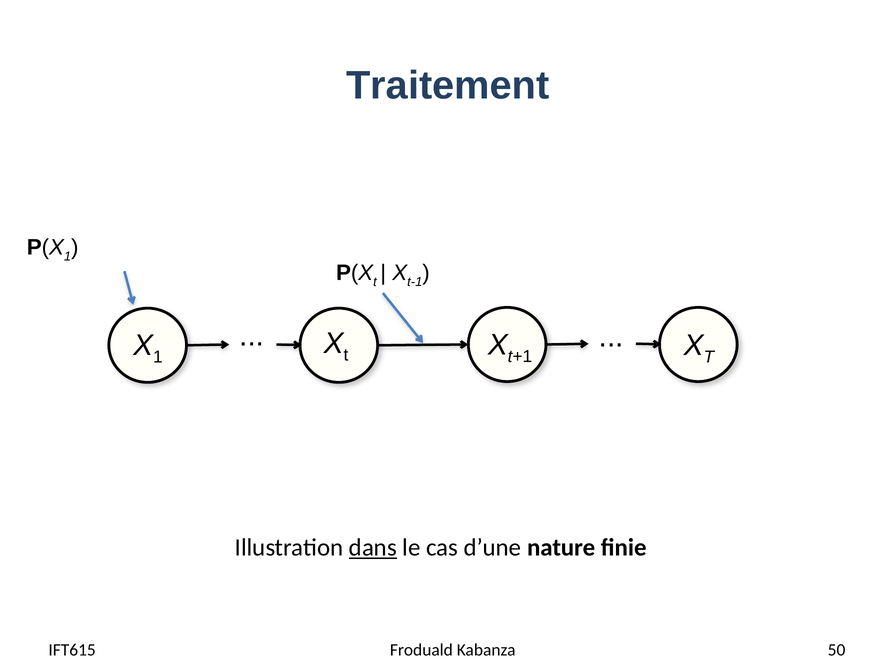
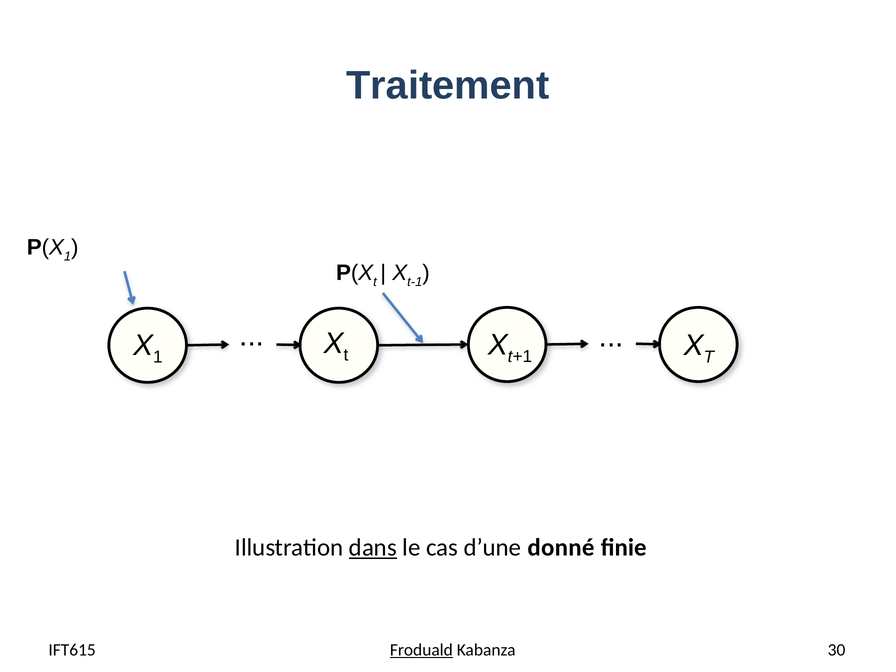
nature: nature -> donné
Froduald underline: none -> present
50: 50 -> 30
